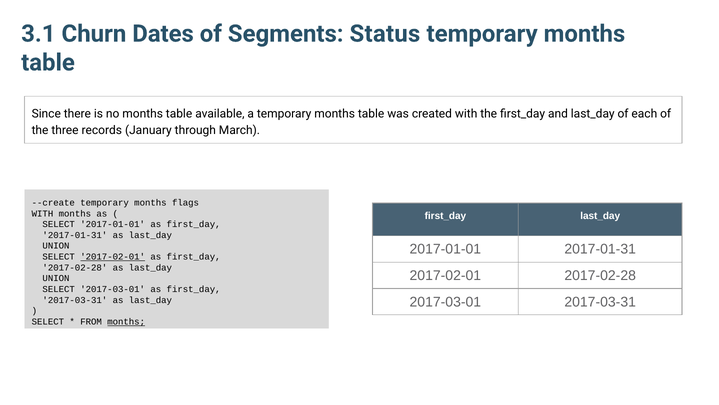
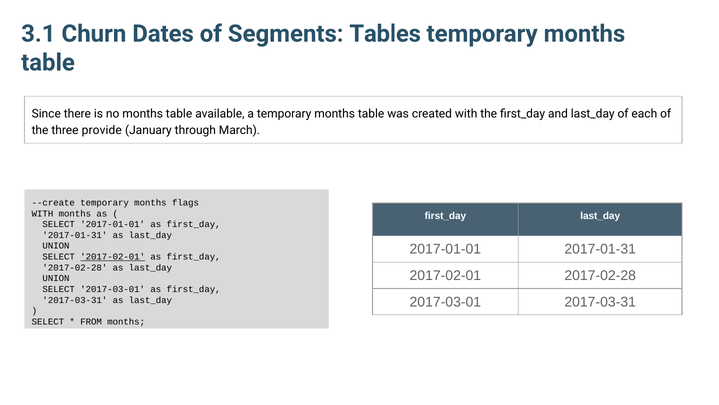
Status: Status -> Tables
records: records -> provide
months at (126, 321) underline: present -> none
